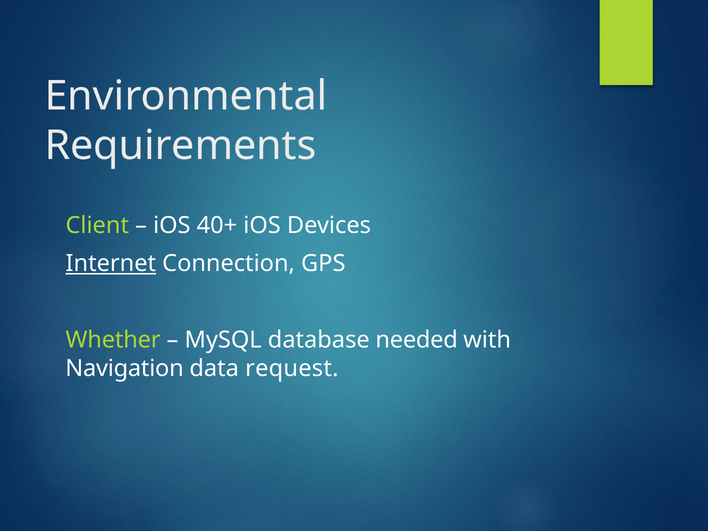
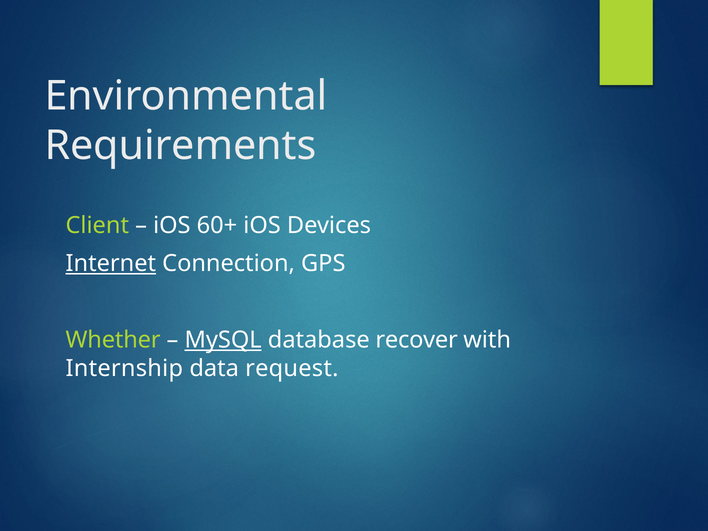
40+: 40+ -> 60+
MySQL underline: none -> present
needed: needed -> recover
Navigation: Navigation -> Internship
